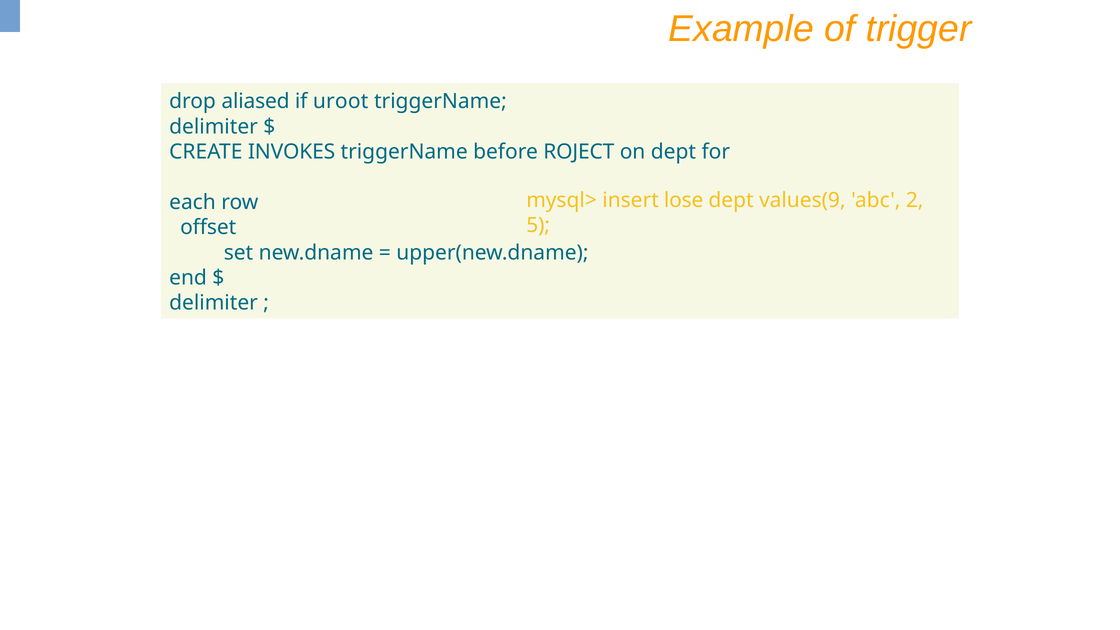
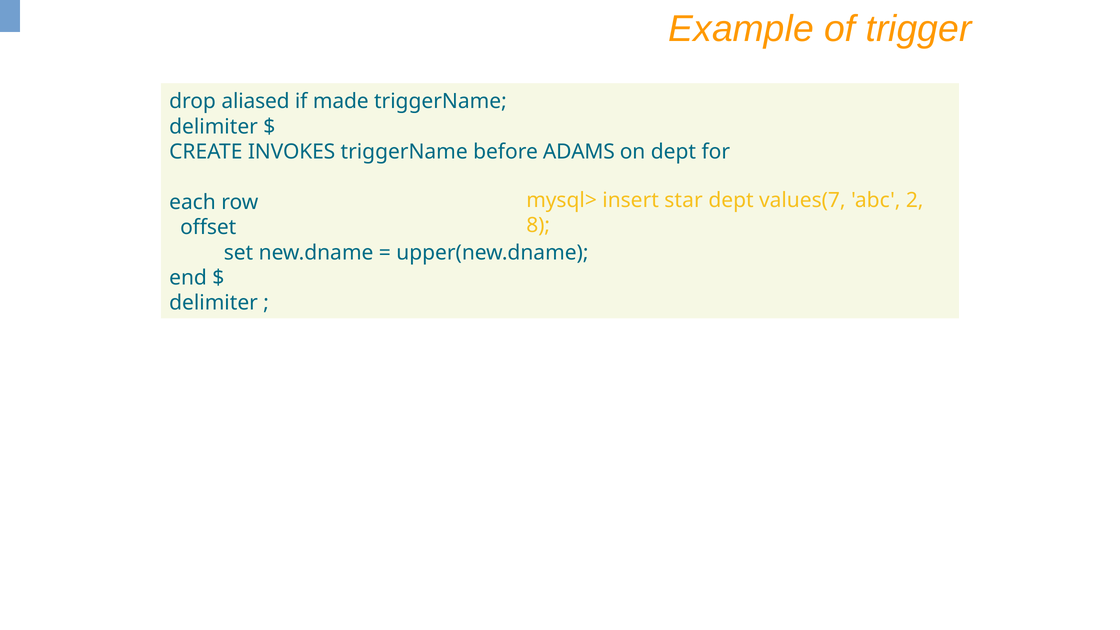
uroot: uroot -> made
ROJECT: ROJECT -> ADAMS
lose: lose -> star
values(9: values(9 -> values(7
5: 5 -> 8
